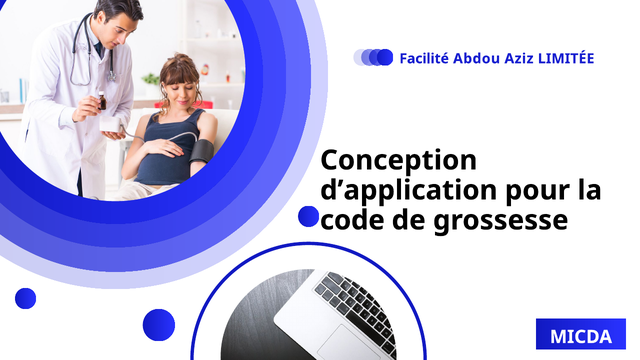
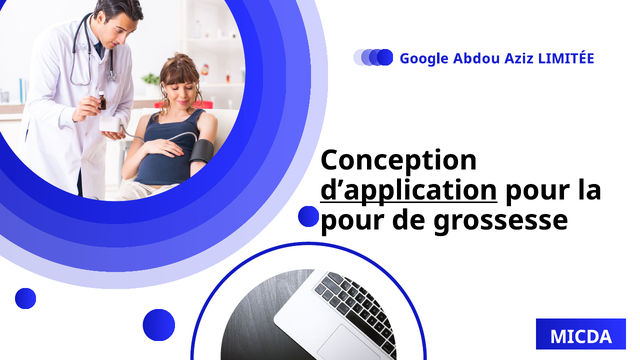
Facilité: Facilité -> Google
d’application underline: none -> present
code at (352, 220): code -> pour
